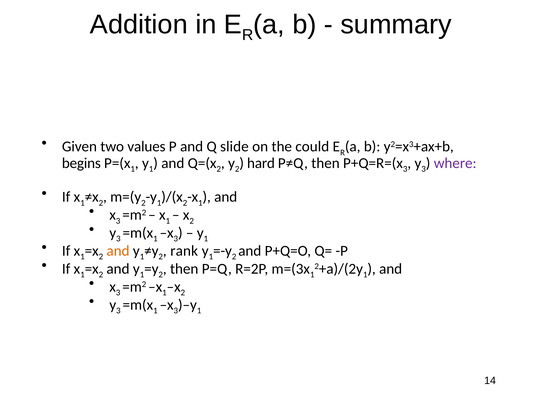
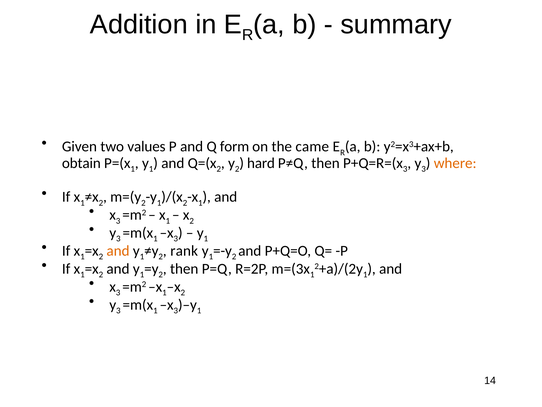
slide: slide -> form
could: could -> came
begins: begins -> obtain
where colour: purple -> orange
